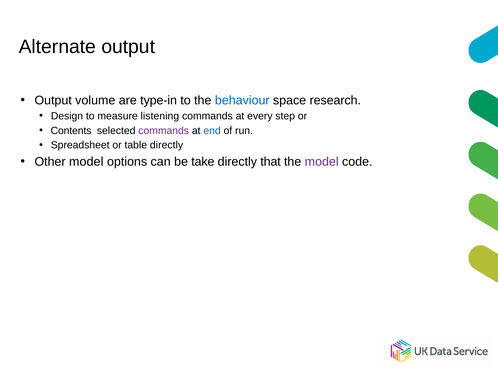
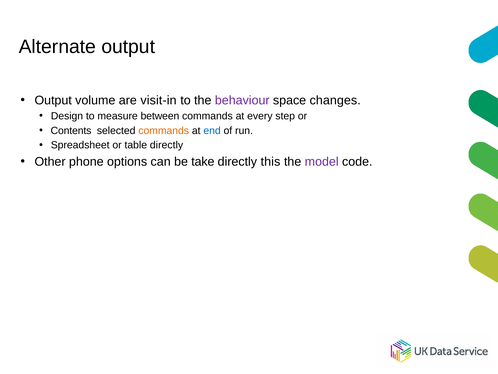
type-in: type-in -> visit-in
behaviour colour: blue -> purple
research: research -> changes
listening: listening -> between
commands at (164, 130) colour: purple -> orange
Other model: model -> phone
that: that -> this
